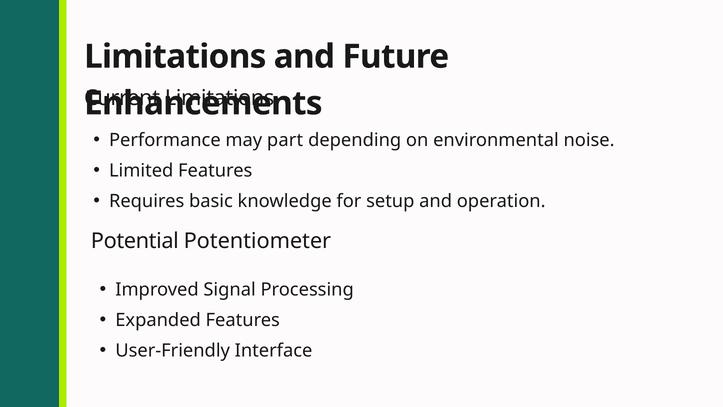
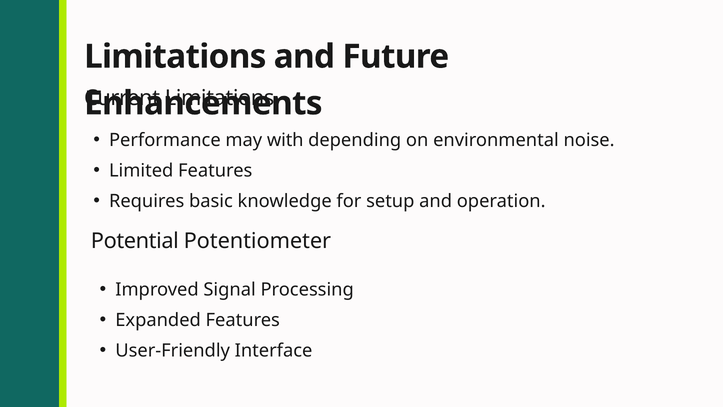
part: part -> with
